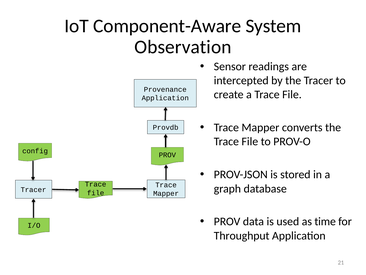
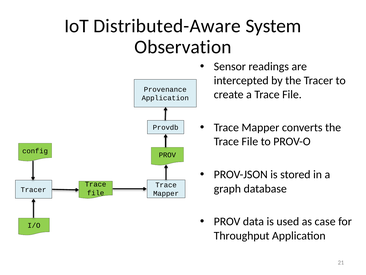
Component-Aware: Component-Aware -> Distributed-Aware
time: time -> case
